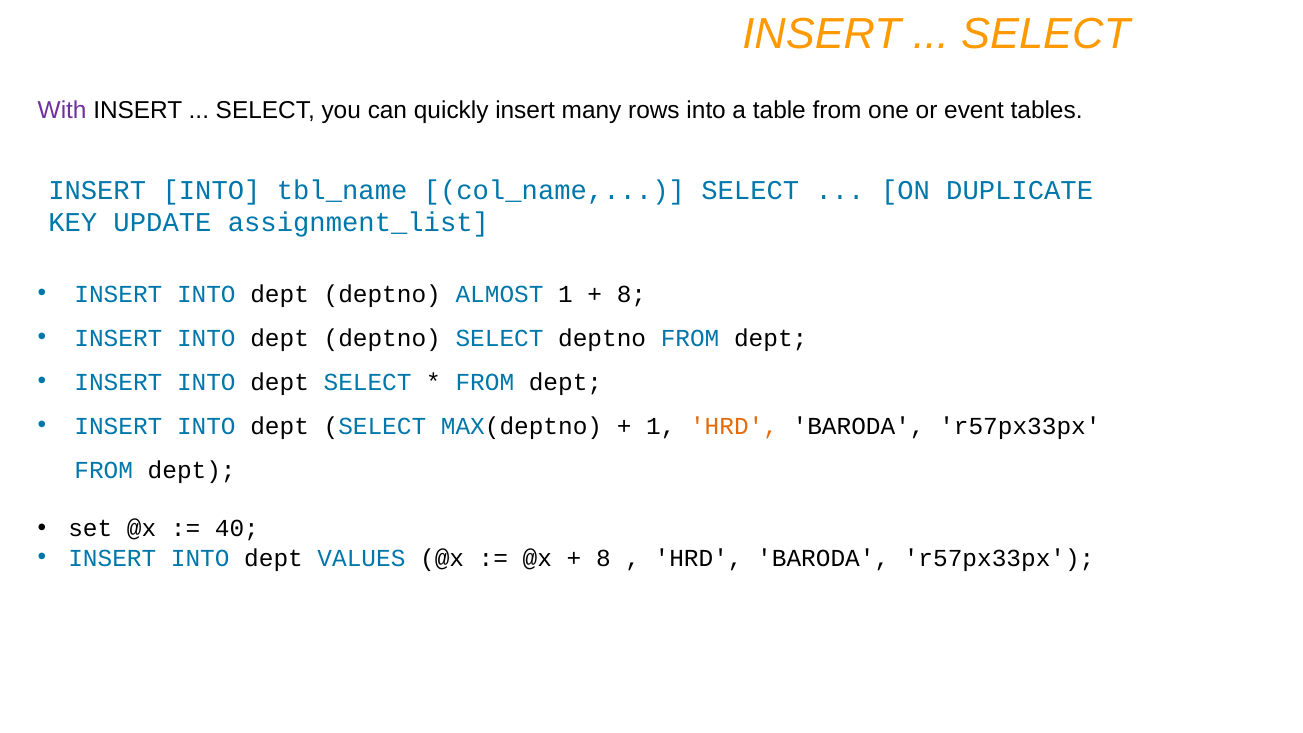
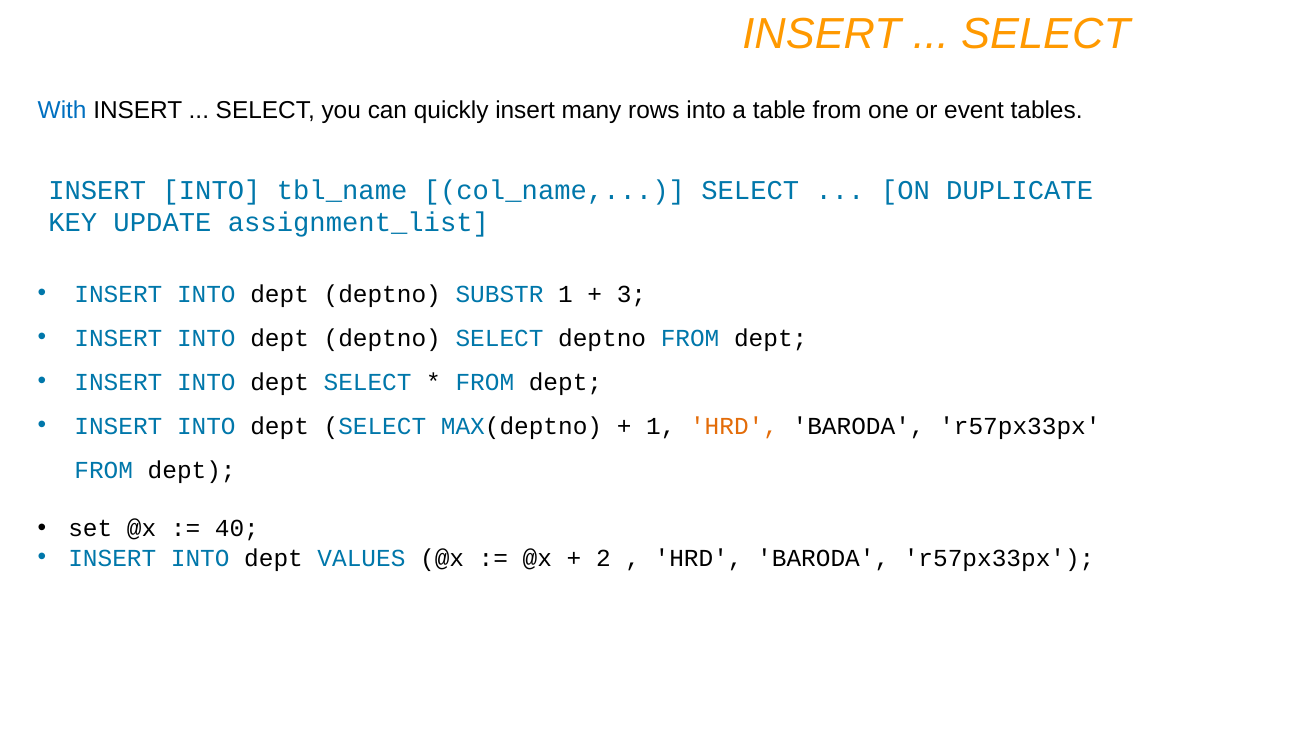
With colour: purple -> blue
ALMOST: ALMOST -> SUBSTR
8 at (631, 294): 8 -> 3
8 at (603, 558): 8 -> 2
